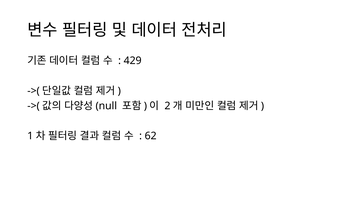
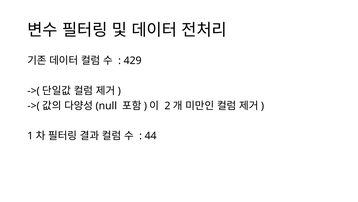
62: 62 -> 44
